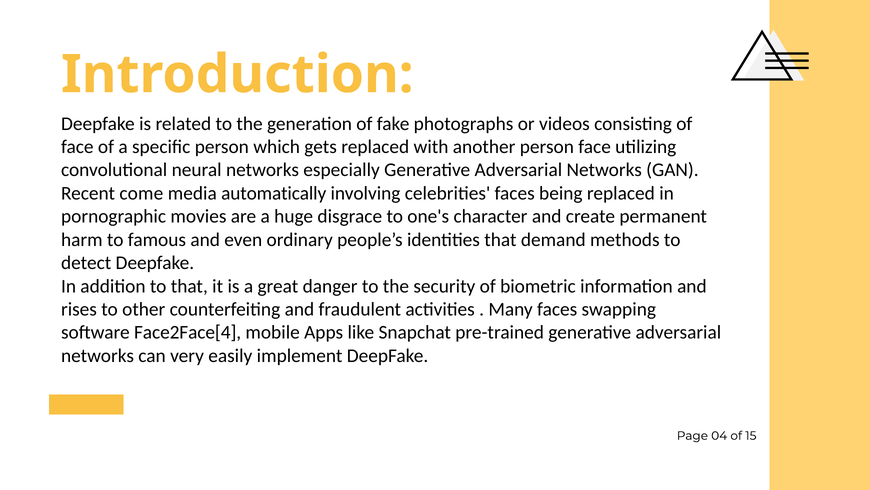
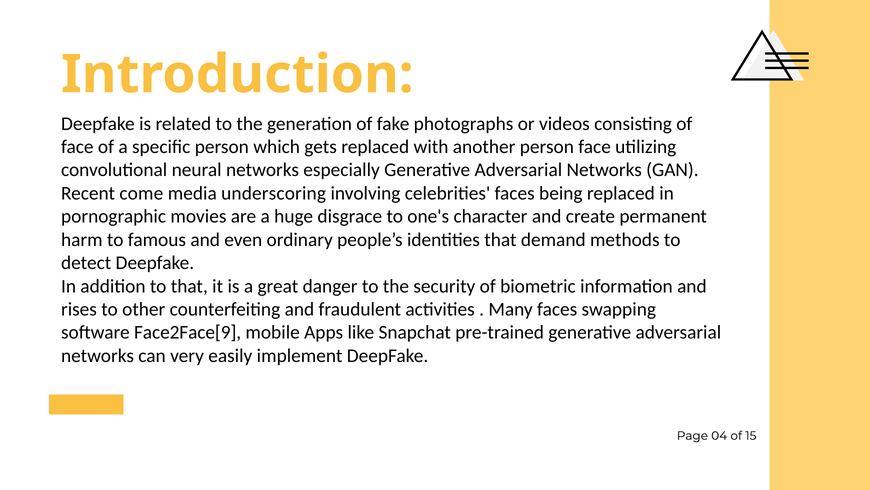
automatically: automatically -> underscoring
Face2Face[4: Face2Face[4 -> Face2Face[9
